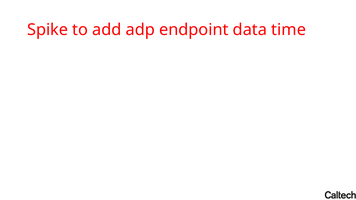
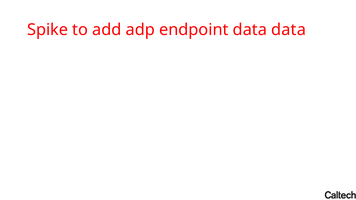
data time: time -> data
